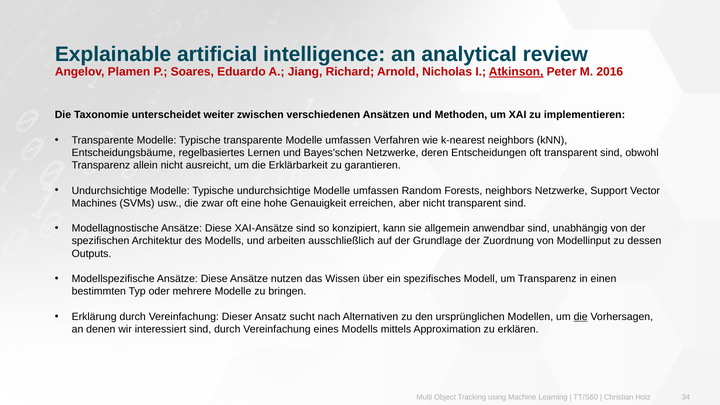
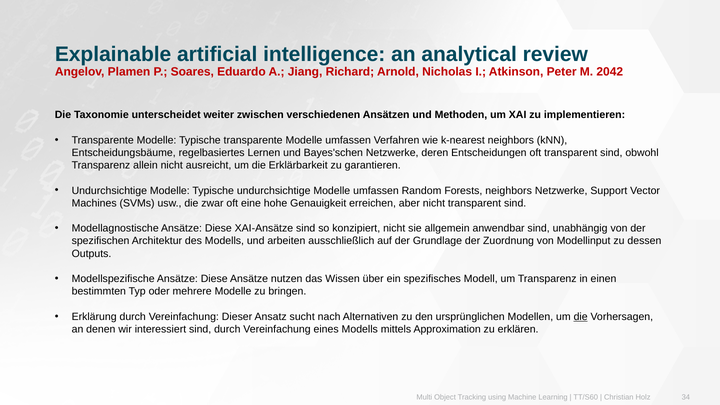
Atkinson underline: present -> none
2016: 2016 -> 2042
konzipiert kann: kann -> nicht
